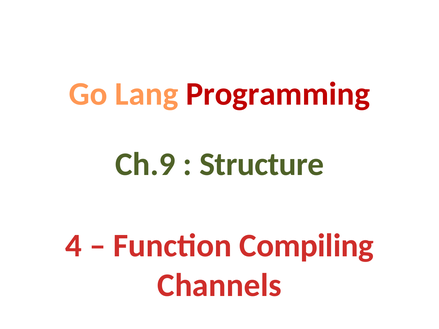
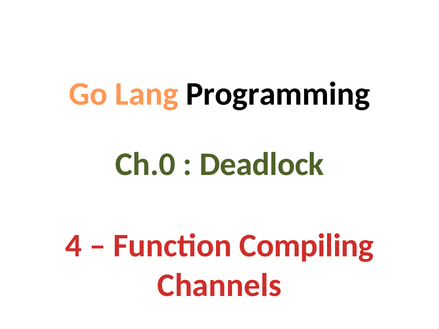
Programming colour: red -> black
Ch.9: Ch.9 -> Ch.0
Structure: Structure -> Deadlock
